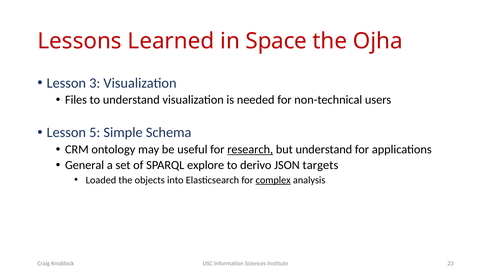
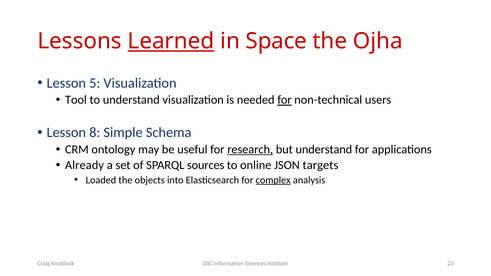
Learned underline: none -> present
3: 3 -> 5
Files: Files -> Tool
for at (284, 100) underline: none -> present
5: 5 -> 8
General: General -> Already
explore: explore -> sources
derivo: derivo -> online
